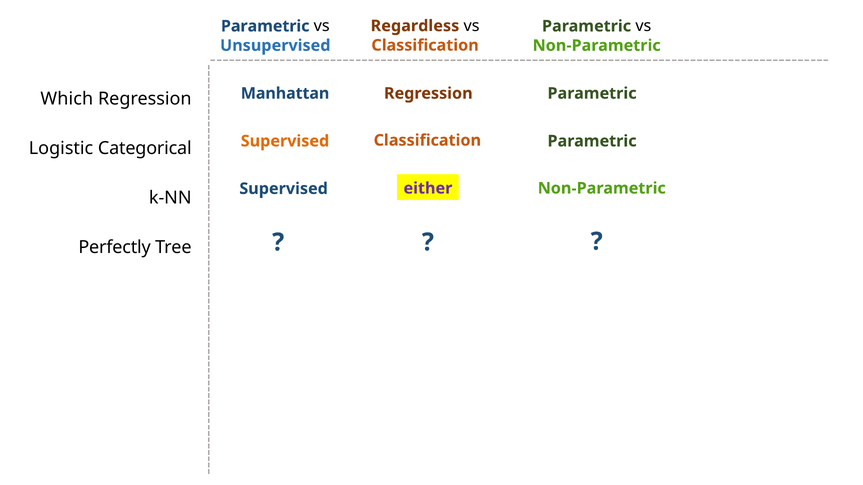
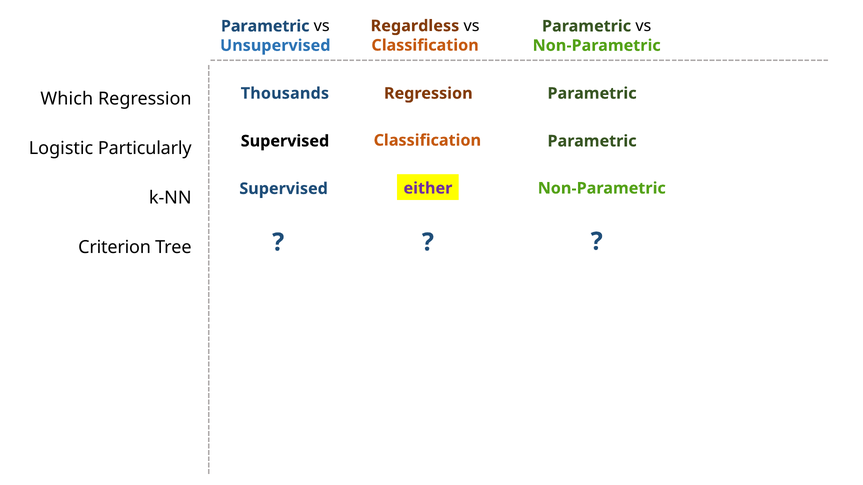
Manhattan: Manhattan -> Thousands
Supervised at (285, 141) colour: orange -> black
Categorical: Categorical -> Particularly
Perfectly: Perfectly -> Criterion
